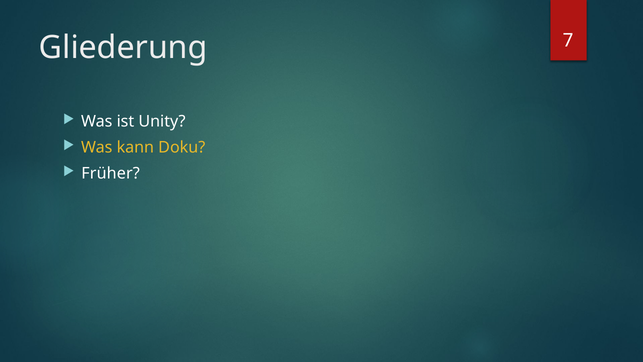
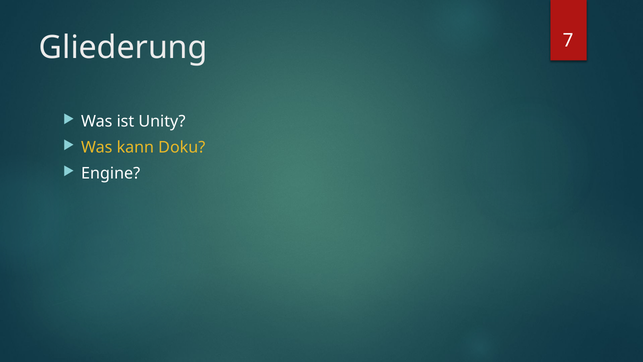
Früher: Früher -> Engine
